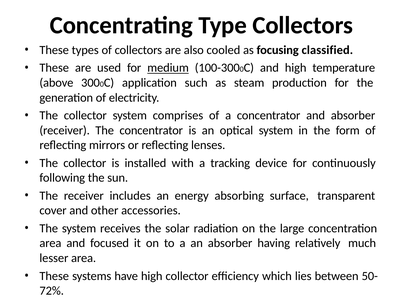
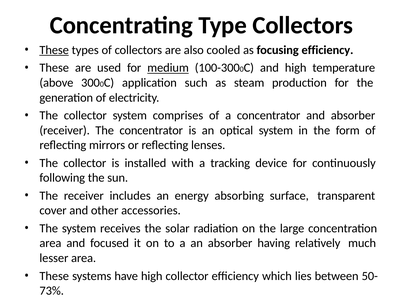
These at (54, 50) underline: none -> present
focusing classified: classified -> efficiency
72%: 72% -> 73%
